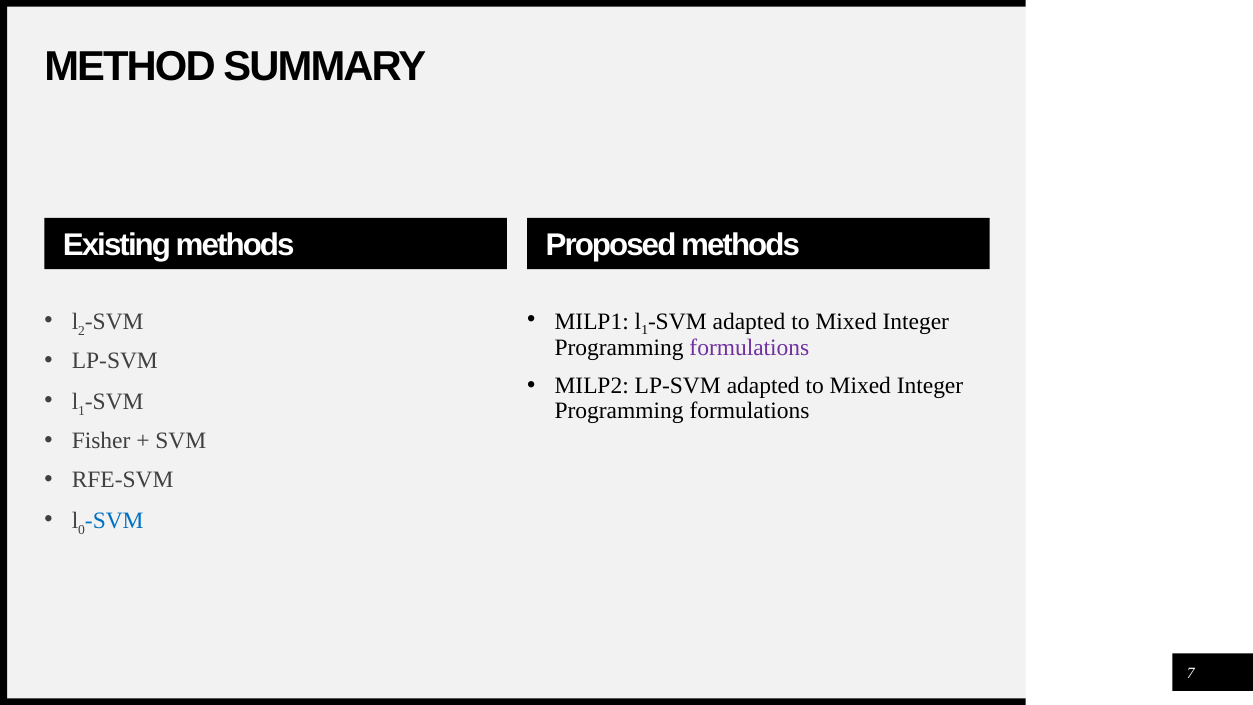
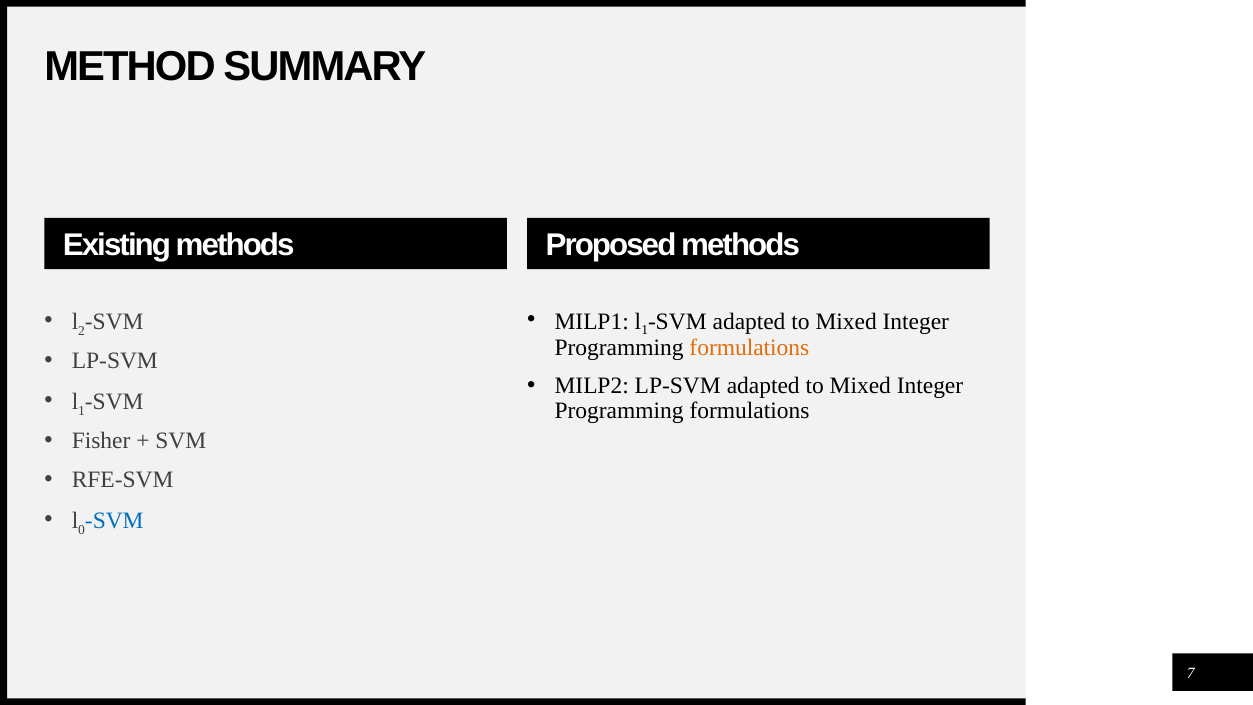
formulations at (749, 347) colour: purple -> orange
